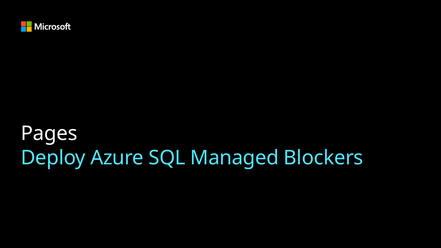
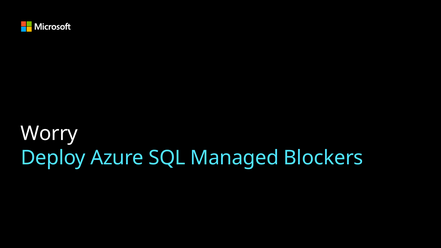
Pages: Pages -> Worry
